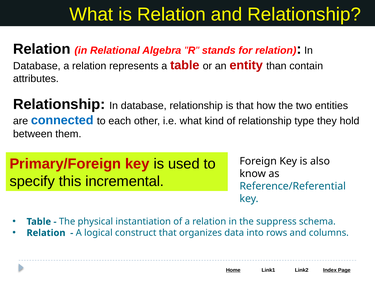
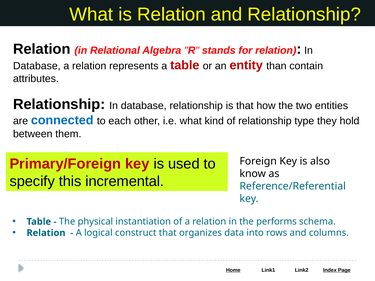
suppress: suppress -> performs
